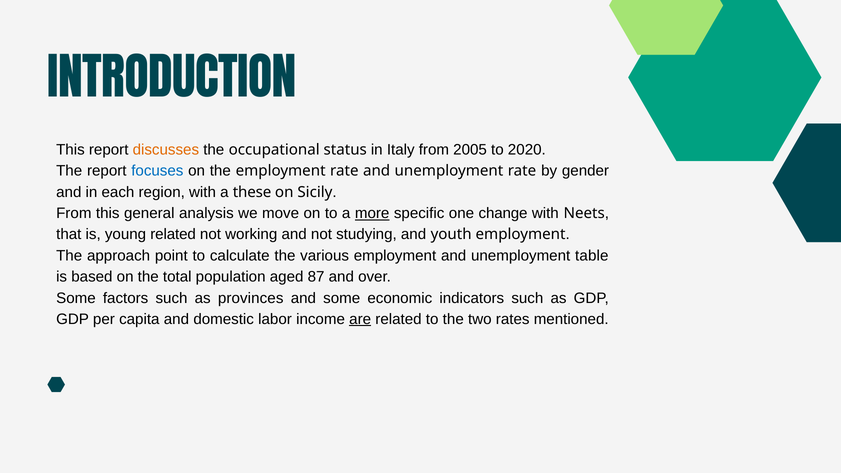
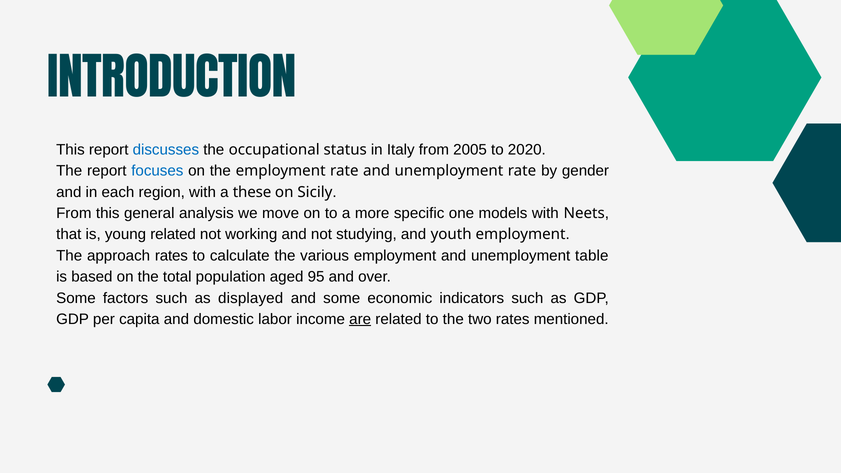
discusses colour: orange -> blue
more underline: present -> none
change: change -> models
approach point: point -> rates
87: 87 -> 95
provinces: provinces -> displayed
